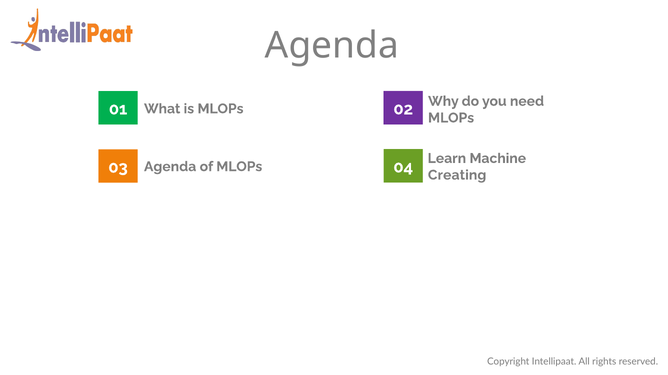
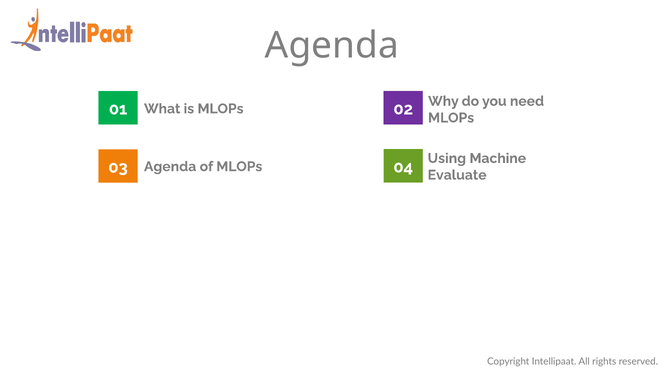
Learn: Learn -> Using
Creating: Creating -> Evaluate
